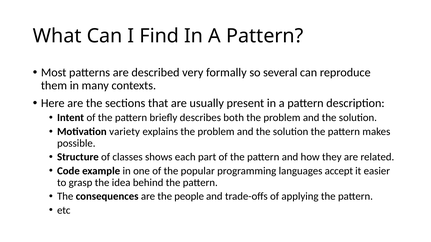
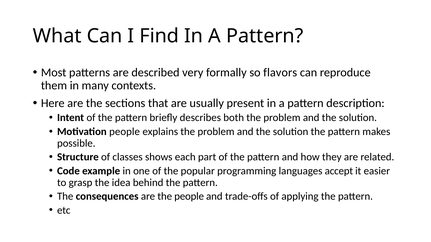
several: several -> flavors
Motivation variety: variety -> people
